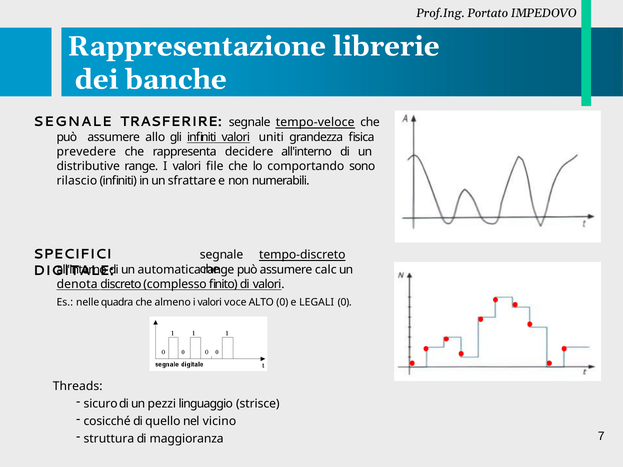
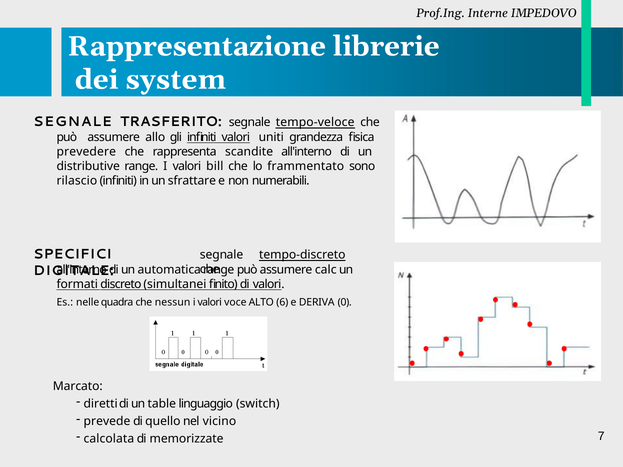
Portato: Portato -> Interne
banche: banche -> system
TRASFERIRE: TRASFERIRE -> TRASFERITO
decidere: decidere -> scandite
file: file -> bill
comportando: comportando -> frammentato
denota: denota -> formati
complesso: complesso -> simultanei
almeno: almeno -> nessun
ALTO 0: 0 -> 6
LEGALI: LEGALI -> DERIVA
Threads: Threads -> Marcato
sicuro: sicuro -> diretti
pezzi: pezzi -> table
strisce: strisce -> switch
cosicché: cosicché -> prevede
struttura: struttura -> calcolata
maggioranza: maggioranza -> memorizzate
